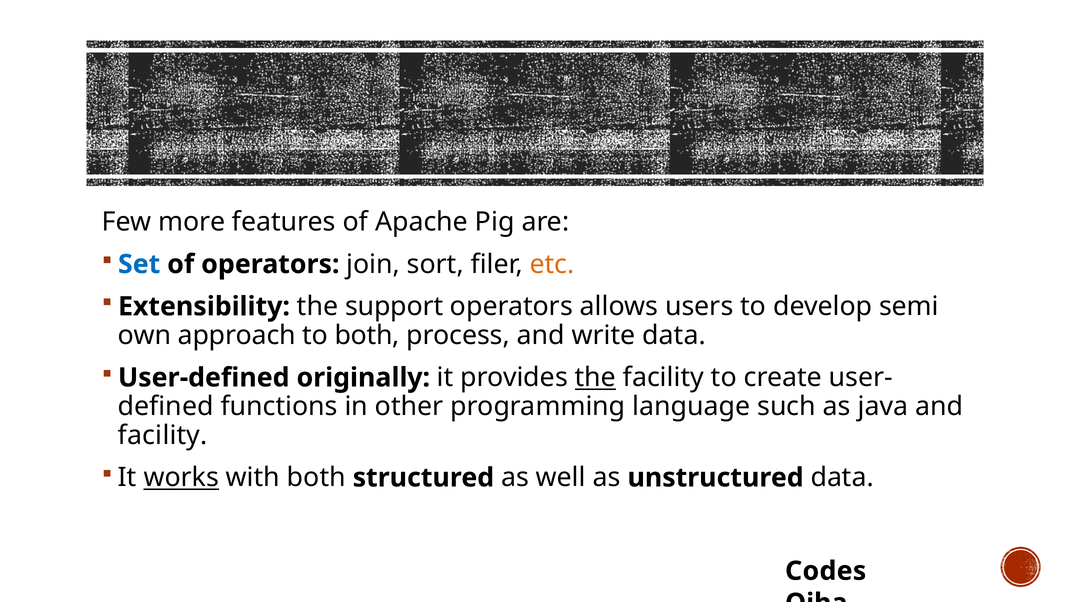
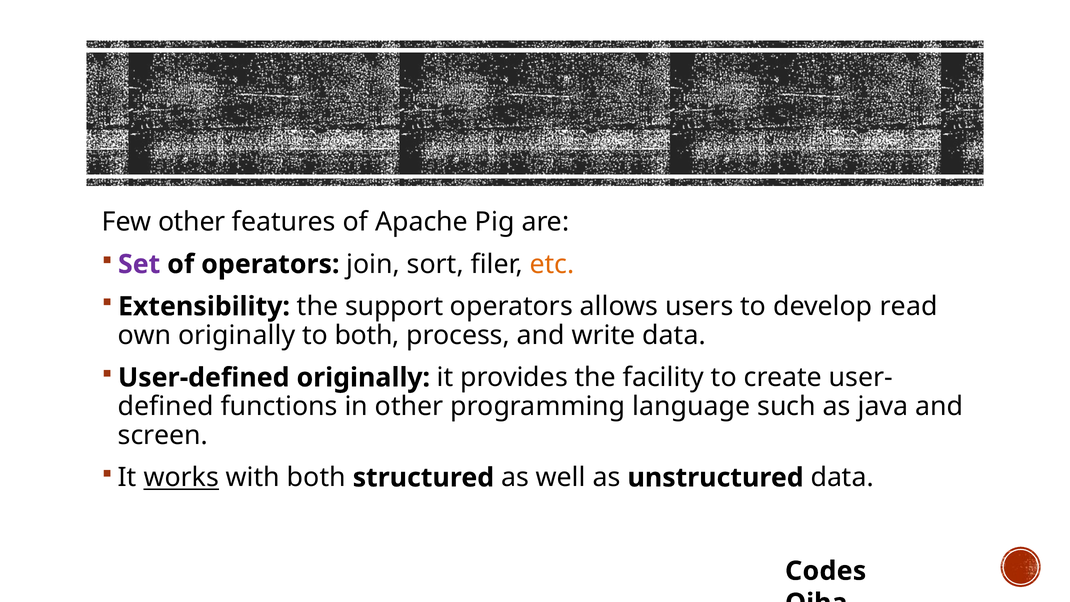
Few more: more -> other
Set colour: blue -> purple
semi: semi -> read
own approach: approach -> originally
the at (595, 378) underline: present -> none
facility at (163, 435): facility -> screen
